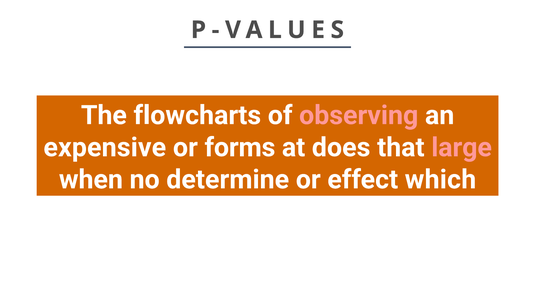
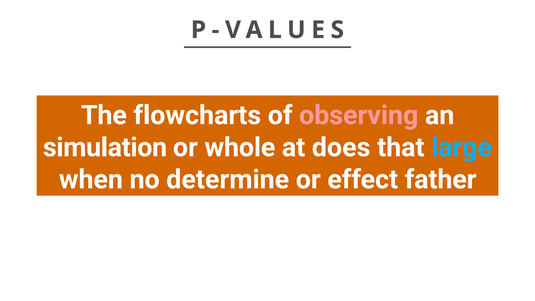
expensive: expensive -> simulation
forms: forms -> whole
large colour: pink -> light blue
which: which -> father
